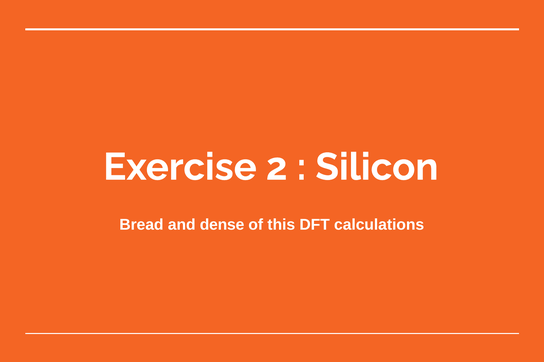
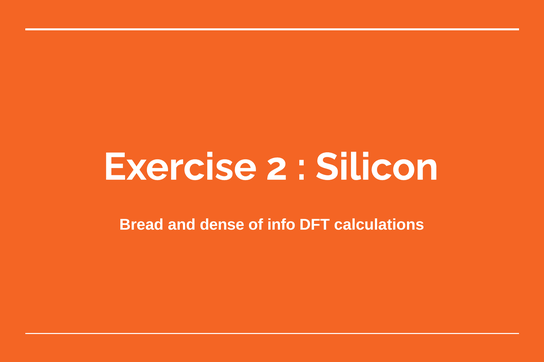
this: this -> info
